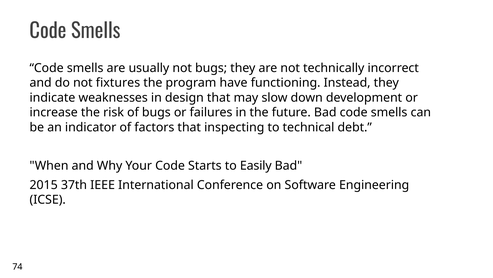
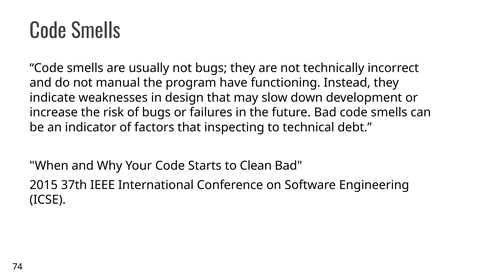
fixtures: fixtures -> manual
Easily: Easily -> Clean
